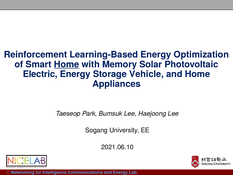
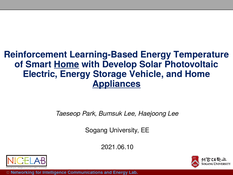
Optimization: Optimization -> Temperature
Memory: Memory -> Develop
Appliances underline: none -> present
